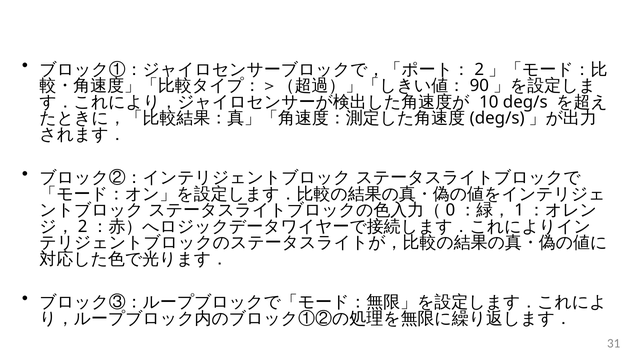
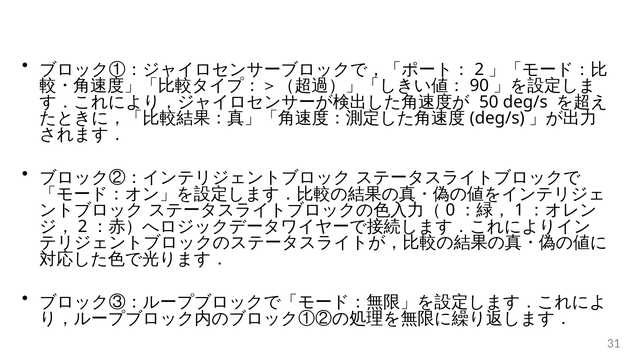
10: 10 -> 50
